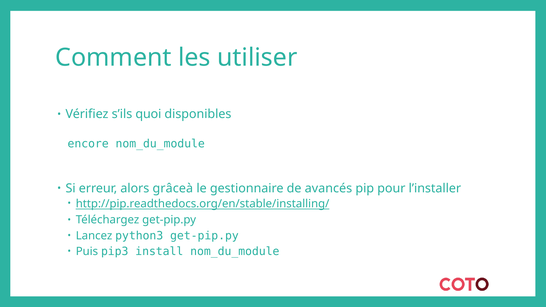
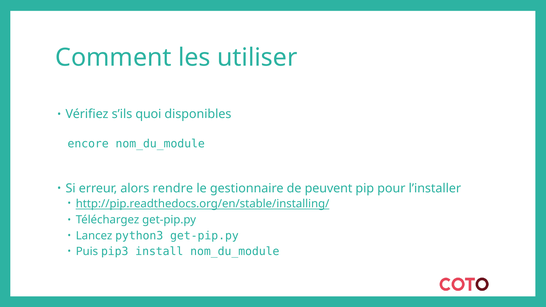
grâceà: grâceà -> rendre
avancés: avancés -> peuvent
